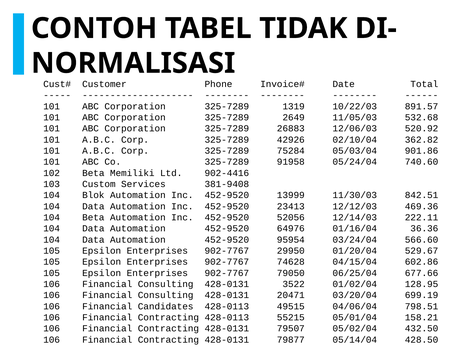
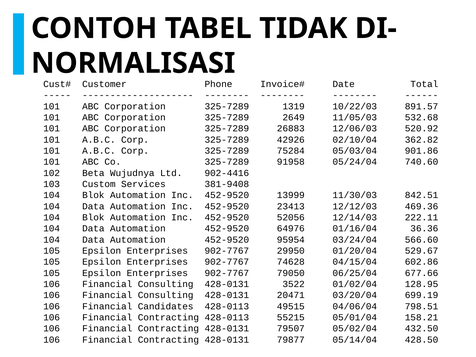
Memiliki: Memiliki -> Wujudnya
Beta at (93, 217): Beta -> Blok
